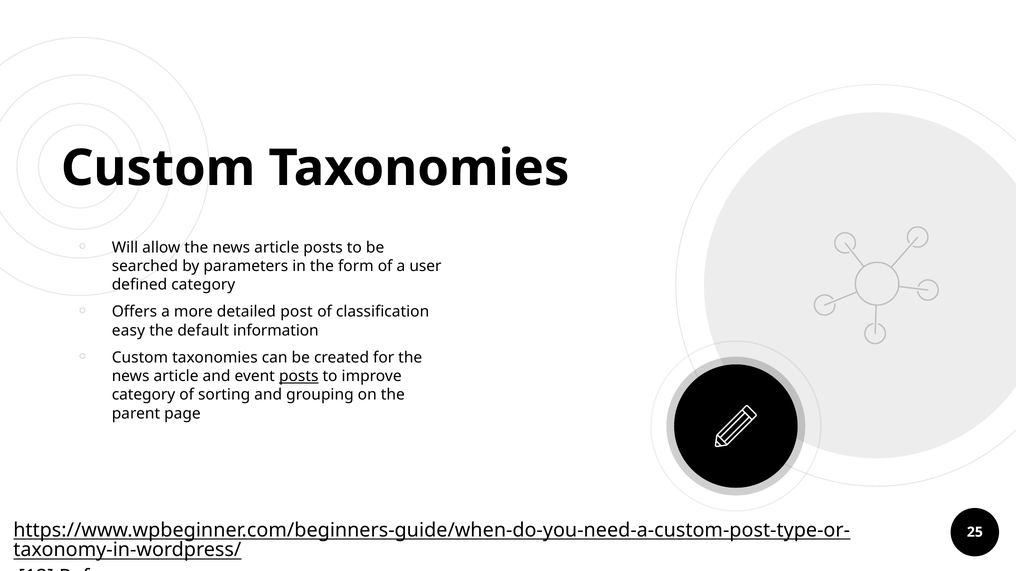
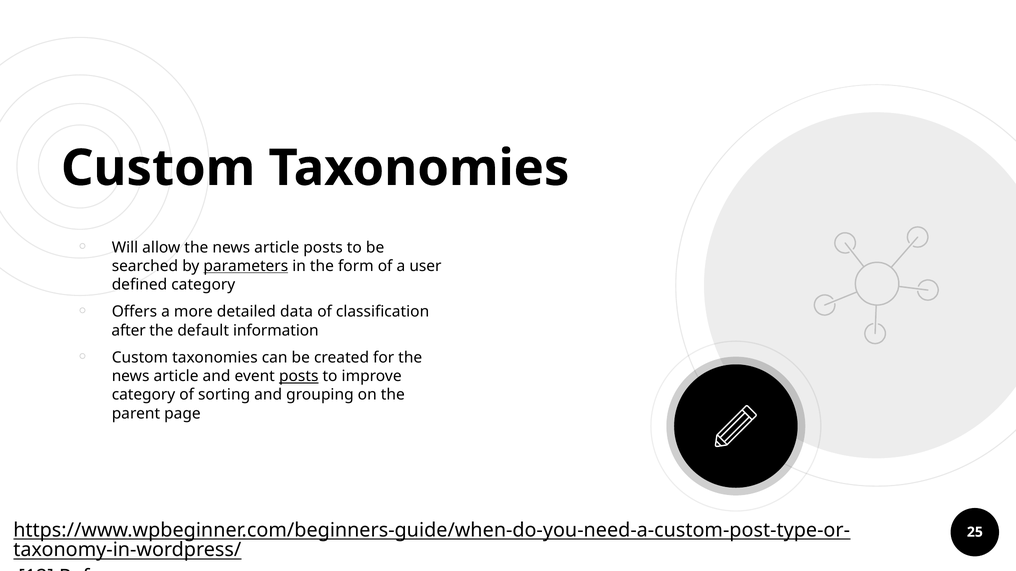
parameters underline: none -> present
post: post -> data
easy: easy -> after
